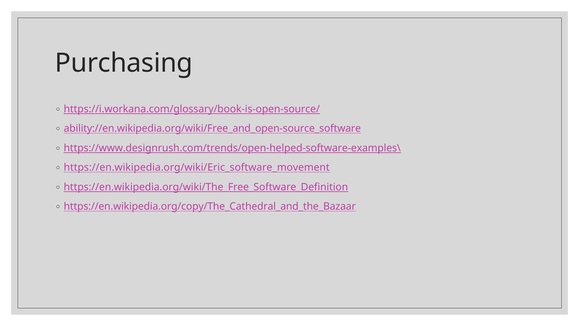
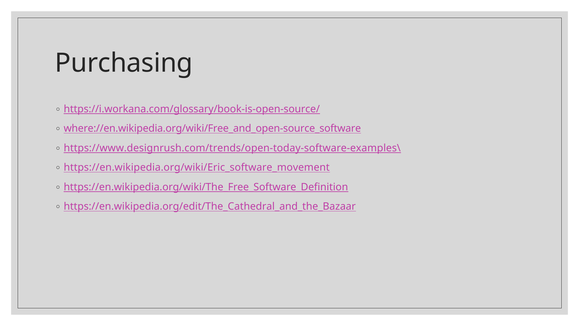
ability://en.wikipedia.org/wiki/Free_and_open-source_software: ability://en.wikipedia.org/wiki/Free_and_open-source_software -> where://en.wikipedia.org/wiki/Free_and_open-source_software
https://www.designrush.com/trends/open-helped-software-examples\: https://www.designrush.com/trends/open-helped-software-examples\ -> https://www.designrush.com/trends/open-today-software-examples\
https://en.wikipedia.org/copy/The_Cathedral_and_the_Bazaar: https://en.wikipedia.org/copy/The_Cathedral_and_the_Bazaar -> https://en.wikipedia.org/edit/The_Cathedral_and_the_Bazaar
